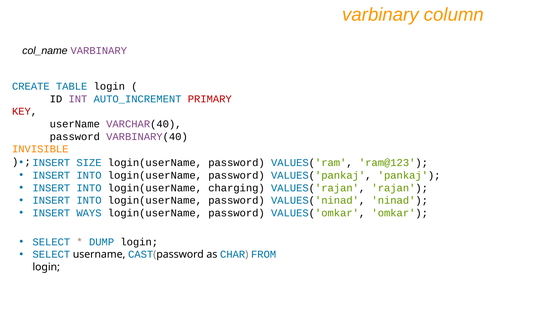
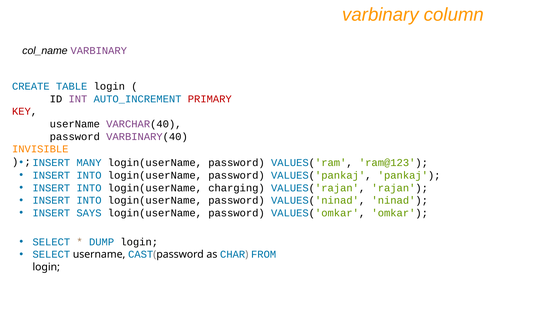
SIZE: SIZE -> MANY
WAYS: WAYS -> SAYS
